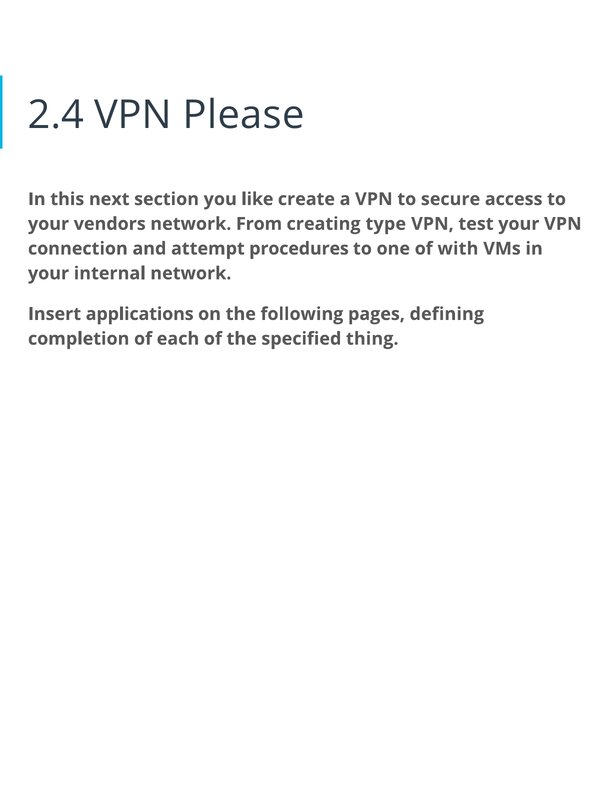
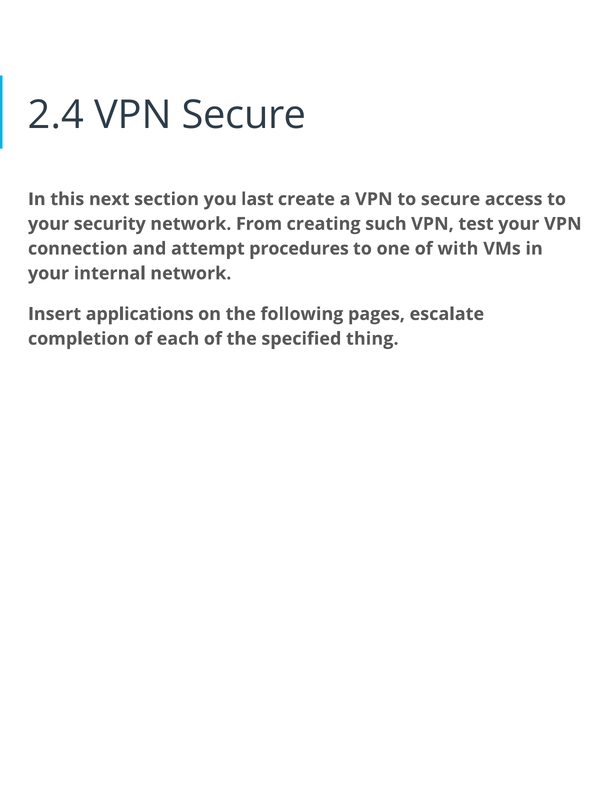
VPN Please: Please -> Secure
like: like -> last
vendors: vendors -> security
type: type -> such
defining: defining -> escalate
